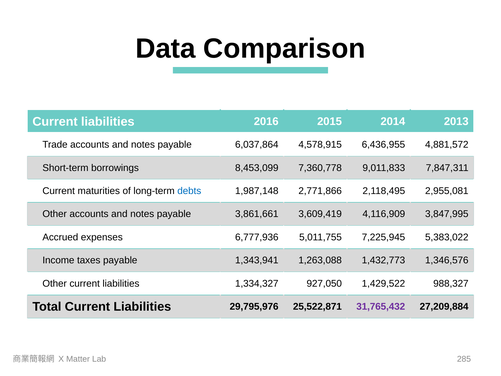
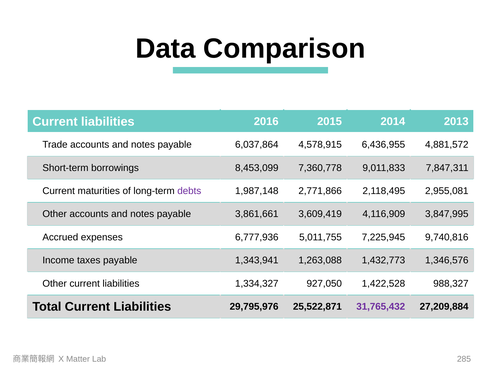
debts colour: blue -> purple
5,383,022: 5,383,022 -> 9,740,816
1,429,522: 1,429,522 -> 1,422,528
